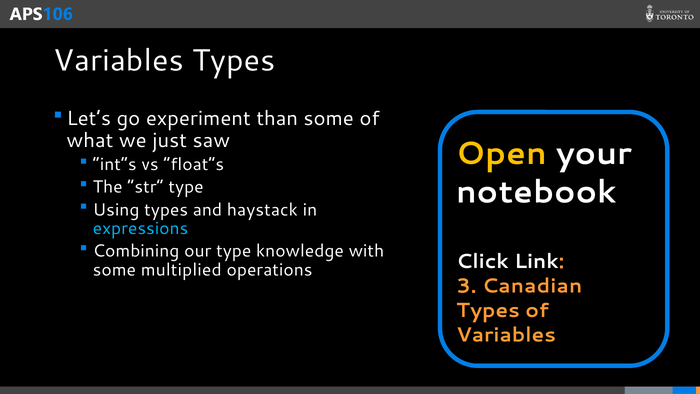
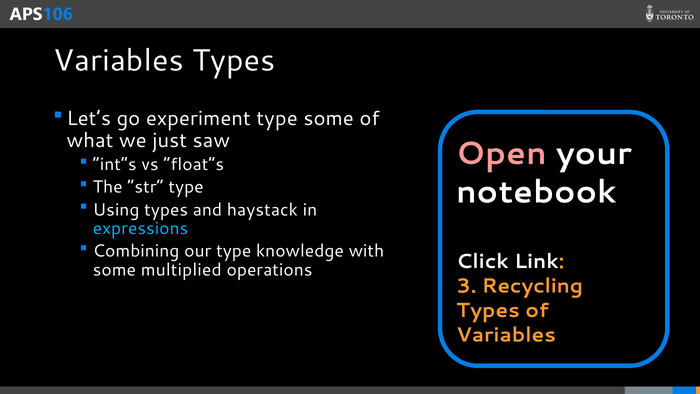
experiment than: than -> type
Open colour: yellow -> pink
Canadian: Canadian -> Recycling
